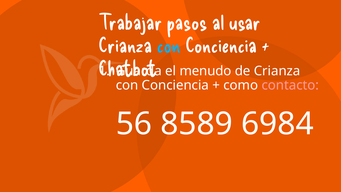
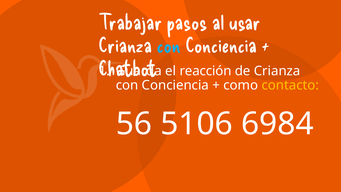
menudo: menudo -> reacción
contacto colour: pink -> yellow
8589: 8589 -> 5106
